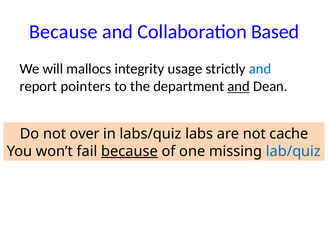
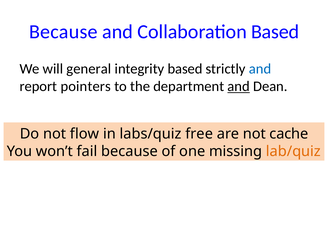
mallocs: mallocs -> general
integrity usage: usage -> based
over: over -> flow
labs: labs -> free
because at (129, 151) underline: present -> none
lab/quiz colour: blue -> orange
